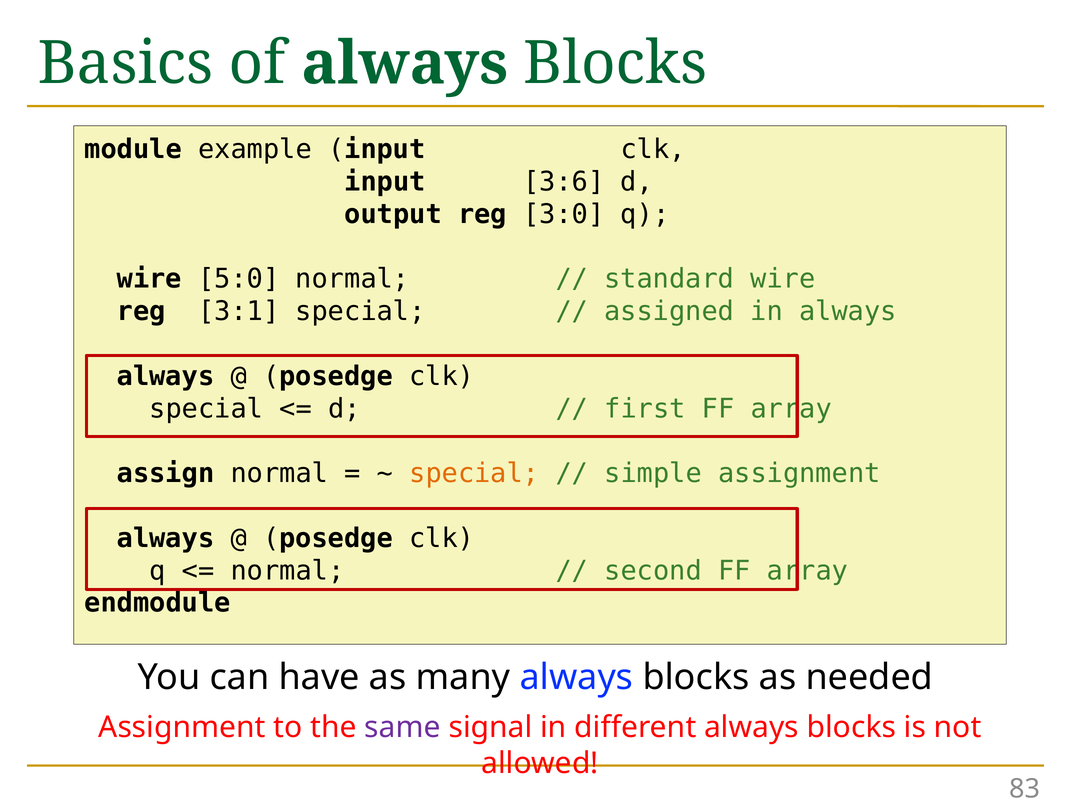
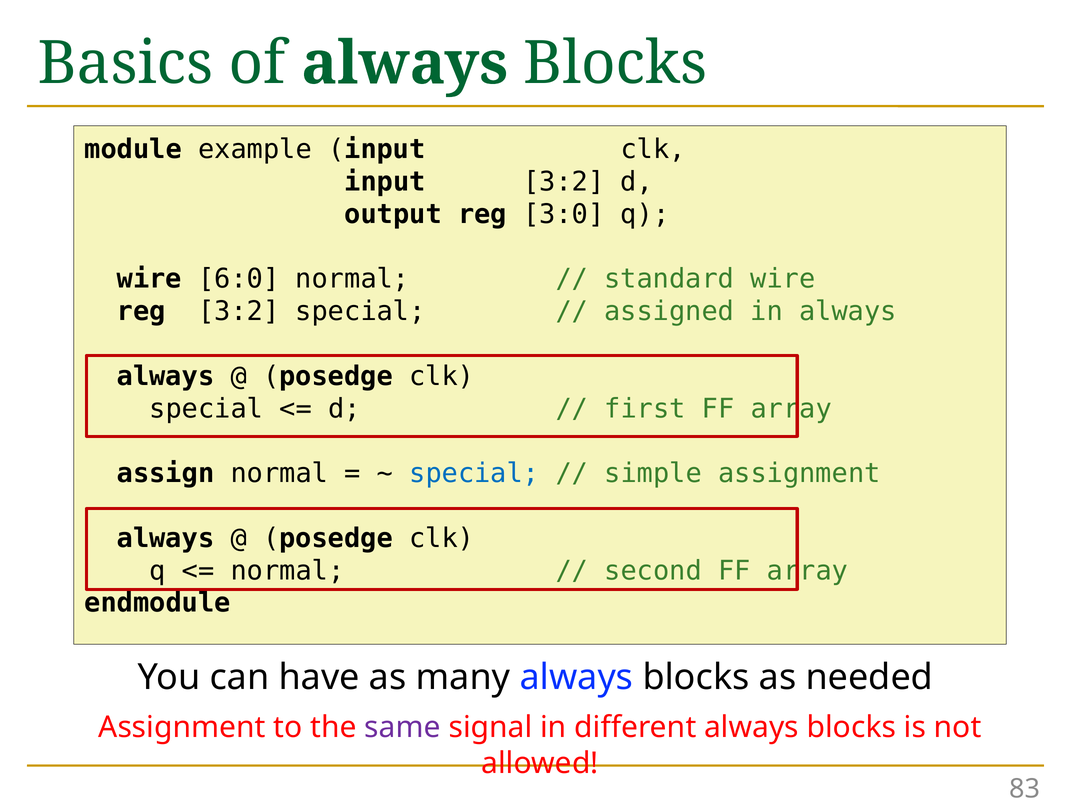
input 3:6: 3:6 -> 3:2
5:0: 5:0 -> 6:0
reg 3:1: 3:1 -> 3:2
special at (474, 473) colour: orange -> blue
